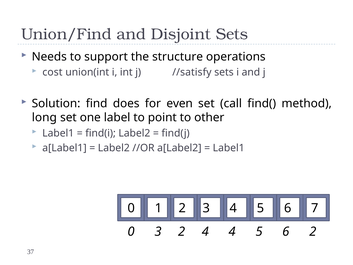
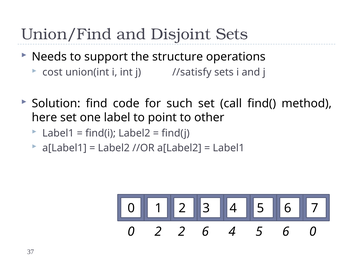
does: does -> code
even: even -> such
long: long -> here
0 3: 3 -> 2
2 4: 4 -> 6
6 2: 2 -> 0
